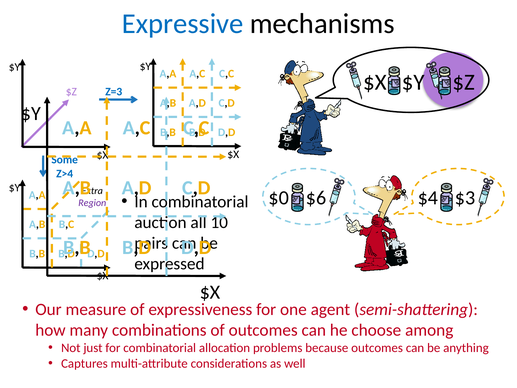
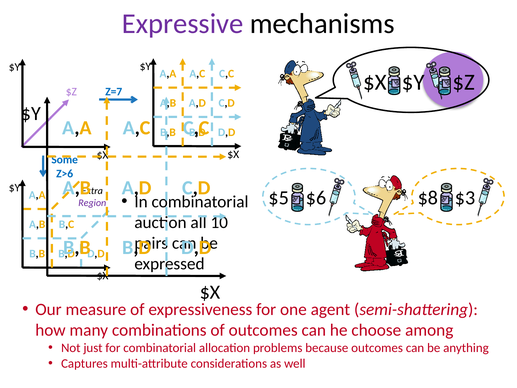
Expressive colour: blue -> purple
Z=3: Z=3 -> Z=7
Z>4: Z>4 -> Z>6
$0: $0 -> $5
$4: $4 -> $8
